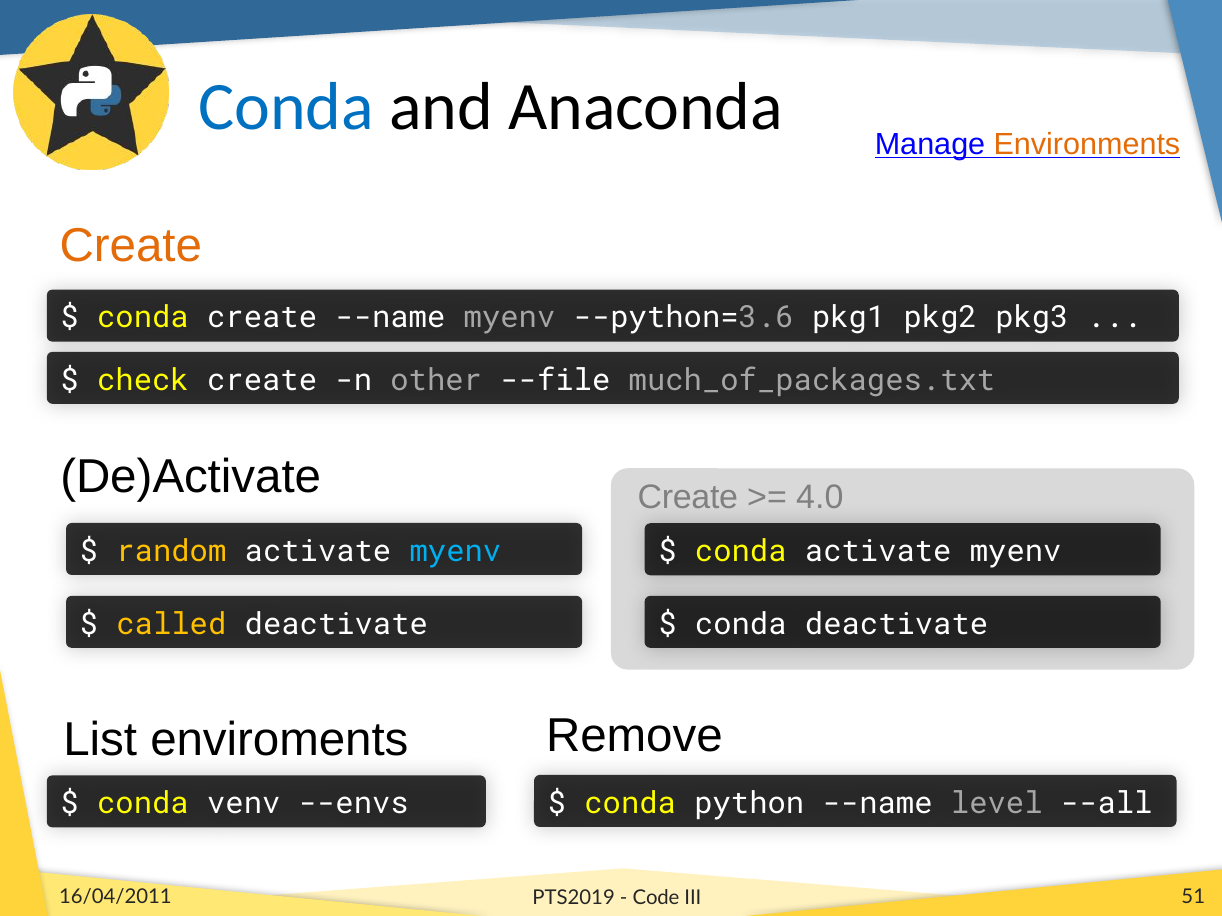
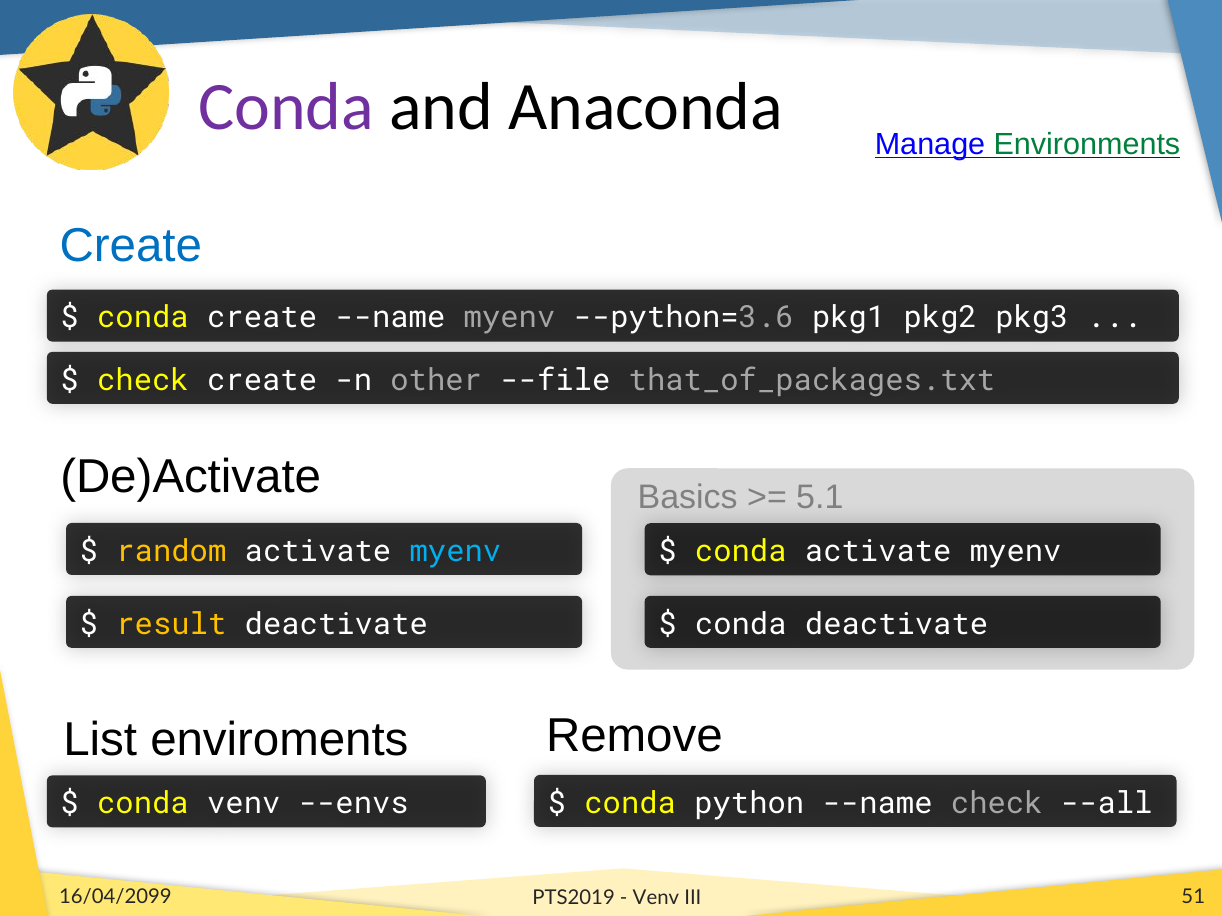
Conda at (286, 107) colour: blue -> purple
Environments colour: orange -> green
Create at (131, 246) colour: orange -> blue
much_of_packages.txt: much_of_packages.txt -> that_of_packages.txt
De)Activate Create: Create -> Basics
4.0: 4.0 -> 5.1
called: called -> result
--name level: level -> check
16/04/2011: 16/04/2011 -> 16/04/2099
Code at (656, 899): Code -> Venv
